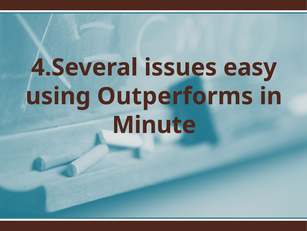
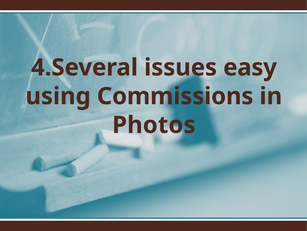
Outperforms: Outperforms -> Commissions
Minute: Minute -> Photos
